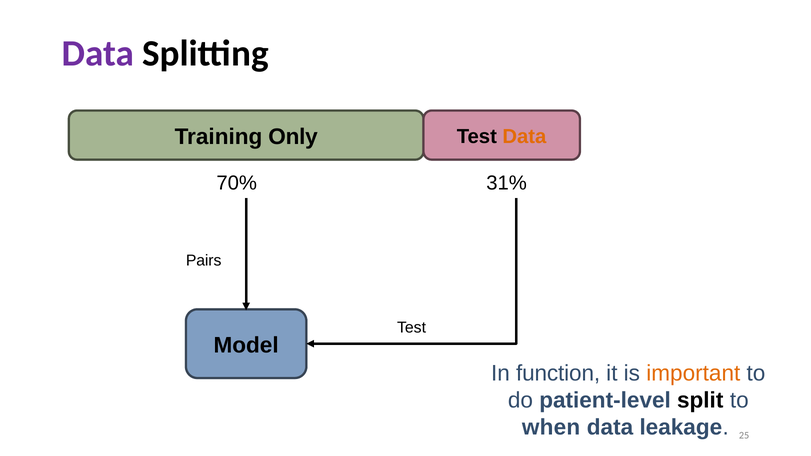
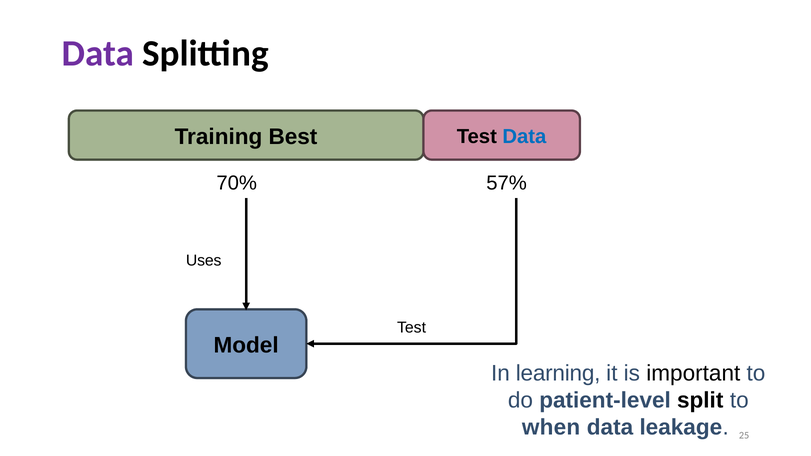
Only: Only -> Best
Data at (524, 137) colour: orange -> blue
31%: 31% -> 57%
Pairs: Pairs -> Uses
function: function -> learning
important colour: orange -> black
